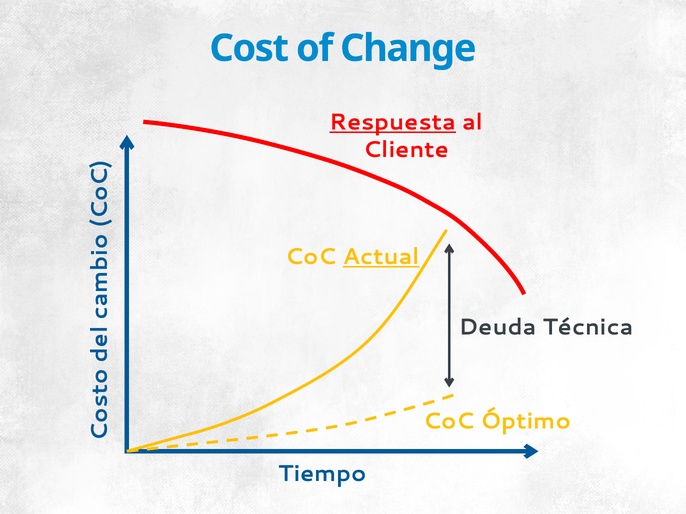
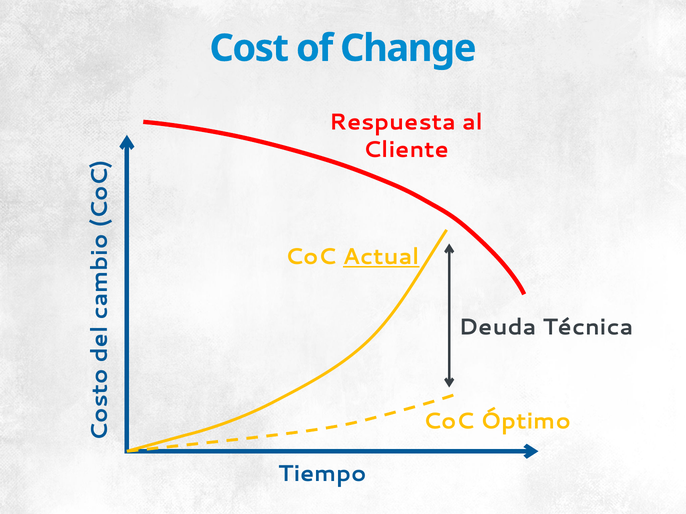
Respuesta underline: present -> none
